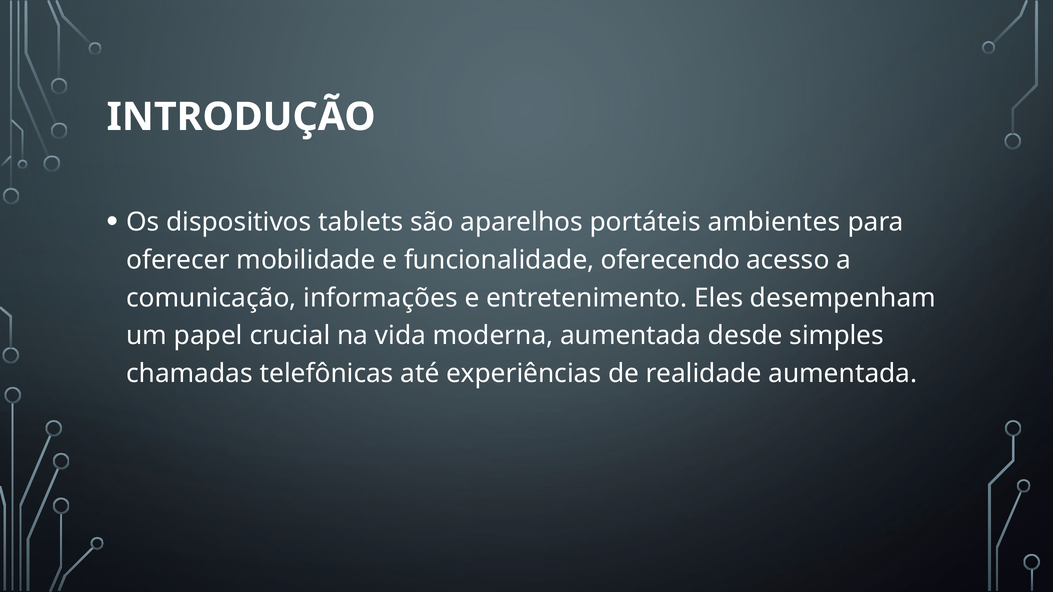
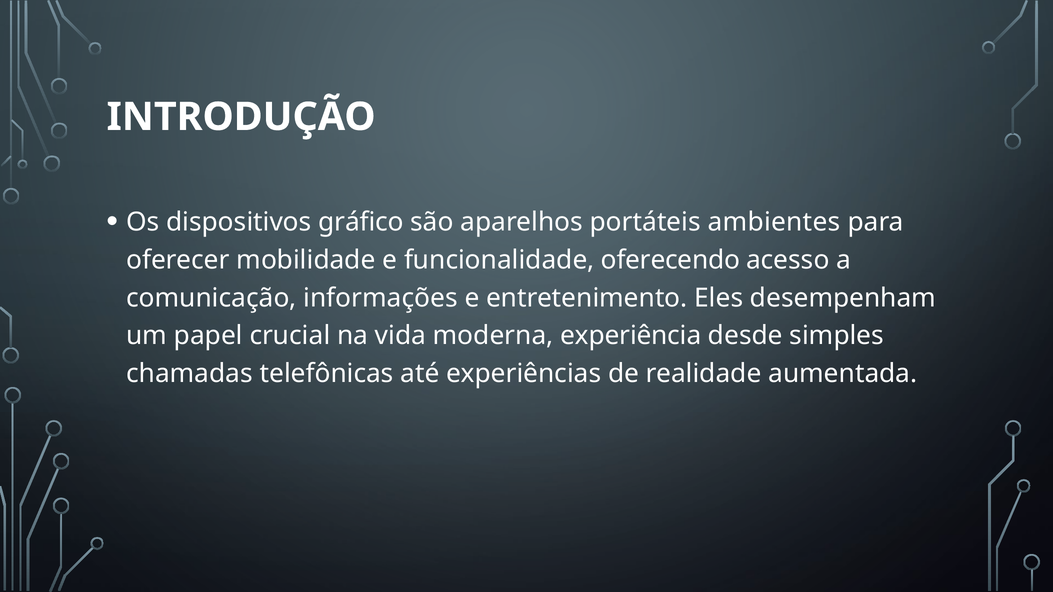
tablets: tablets -> gráfico
moderna aumentada: aumentada -> experiência
